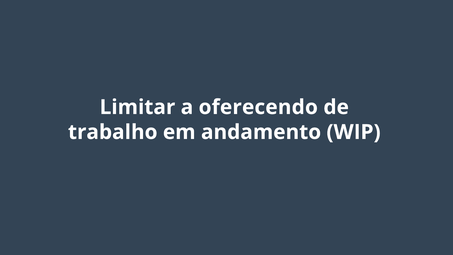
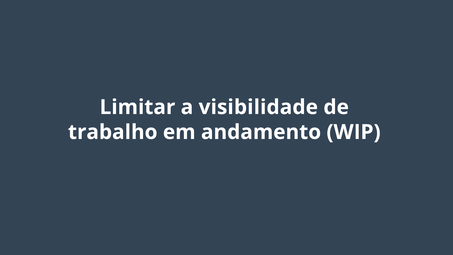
oferecendo: oferecendo -> visibilidade
